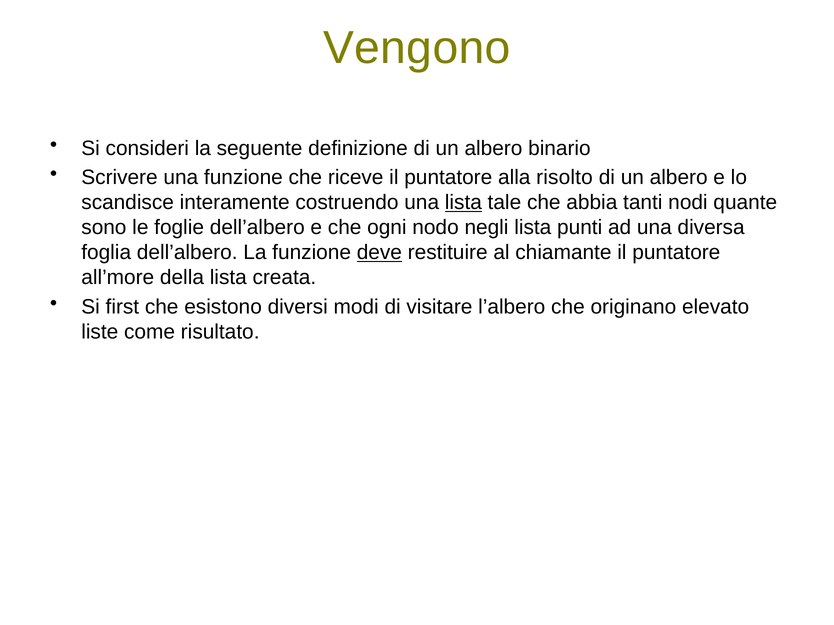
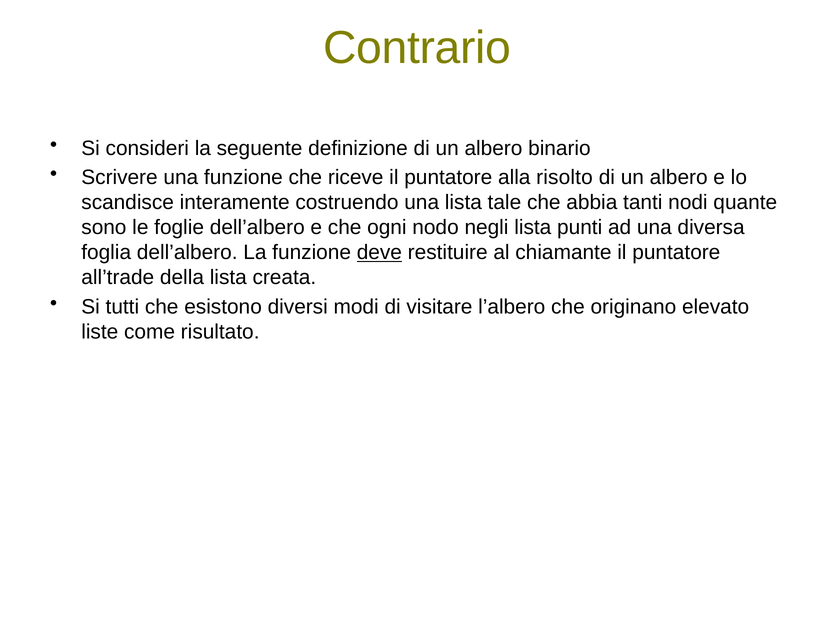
Vengono: Vengono -> Contrario
lista at (463, 203) underline: present -> none
all’more: all’more -> all’trade
first: first -> tutti
